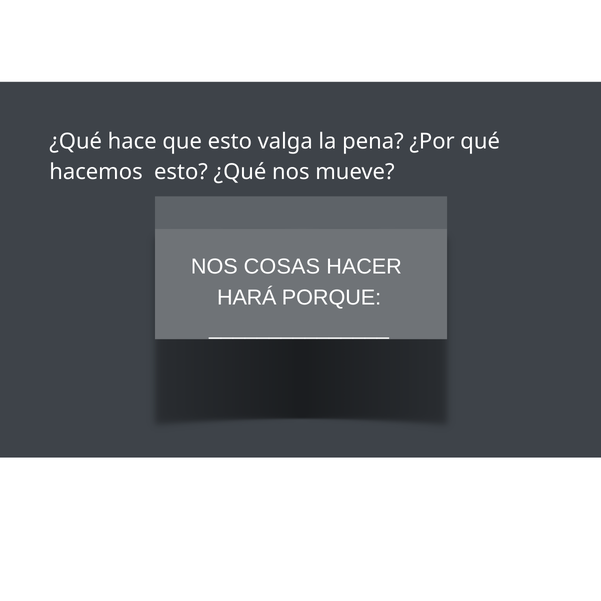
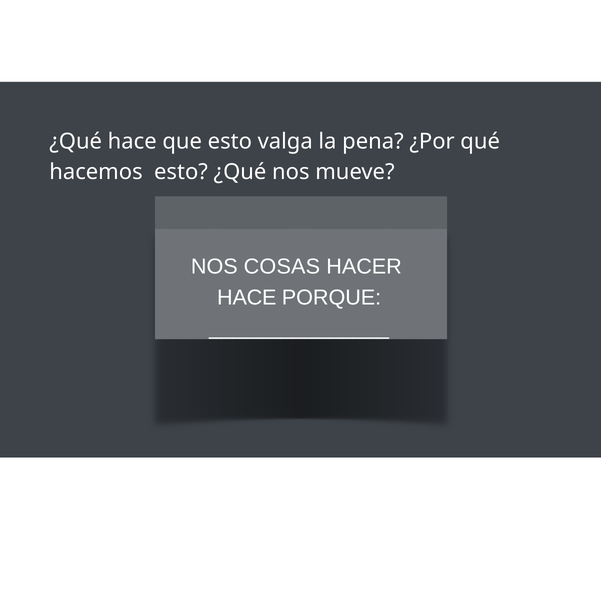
HARÁ at (247, 297): HARÁ -> HACE
